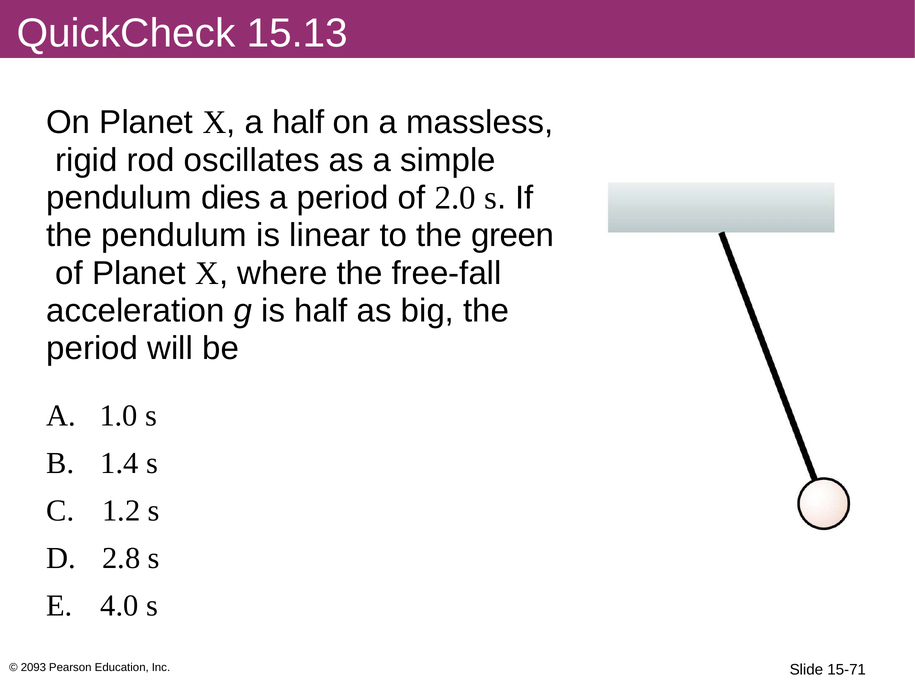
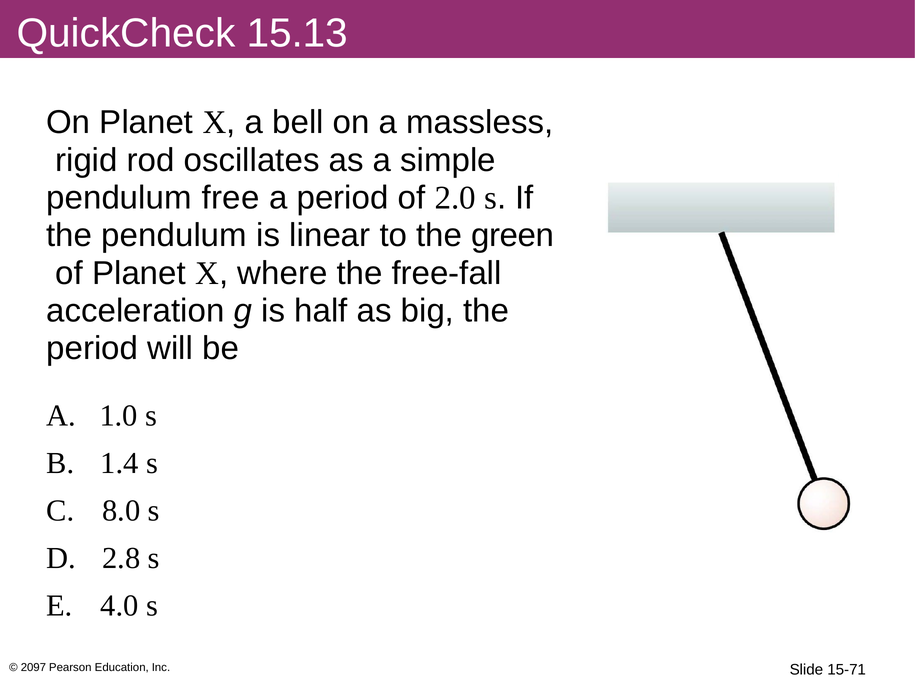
a half: half -> bell
dies: dies -> free
1.2: 1.2 -> 8.0
2093: 2093 -> 2097
